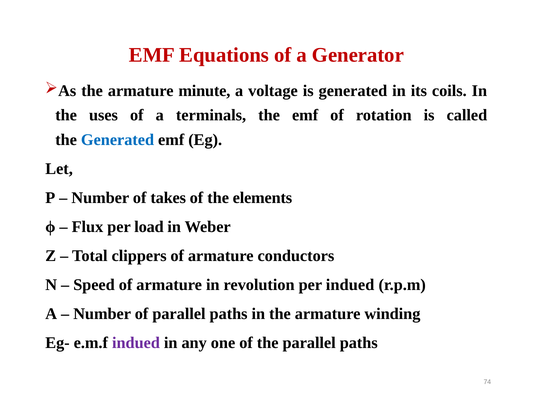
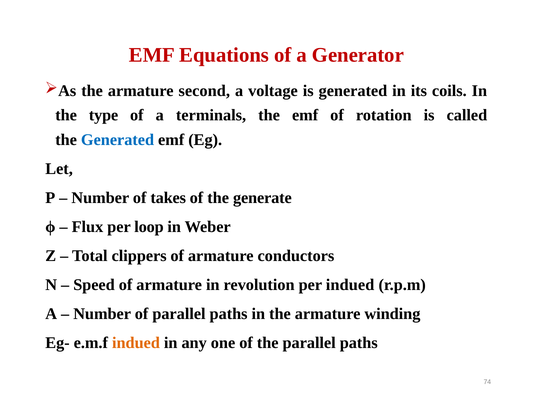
minute: minute -> second
uses: uses -> type
elements: elements -> generate
load: load -> loop
indued at (136, 343) colour: purple -> orange
